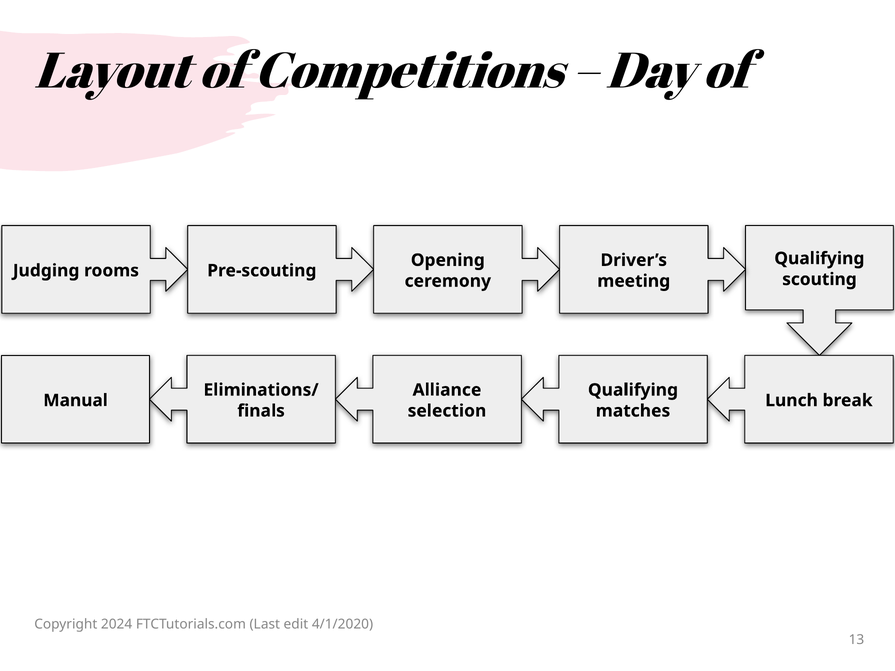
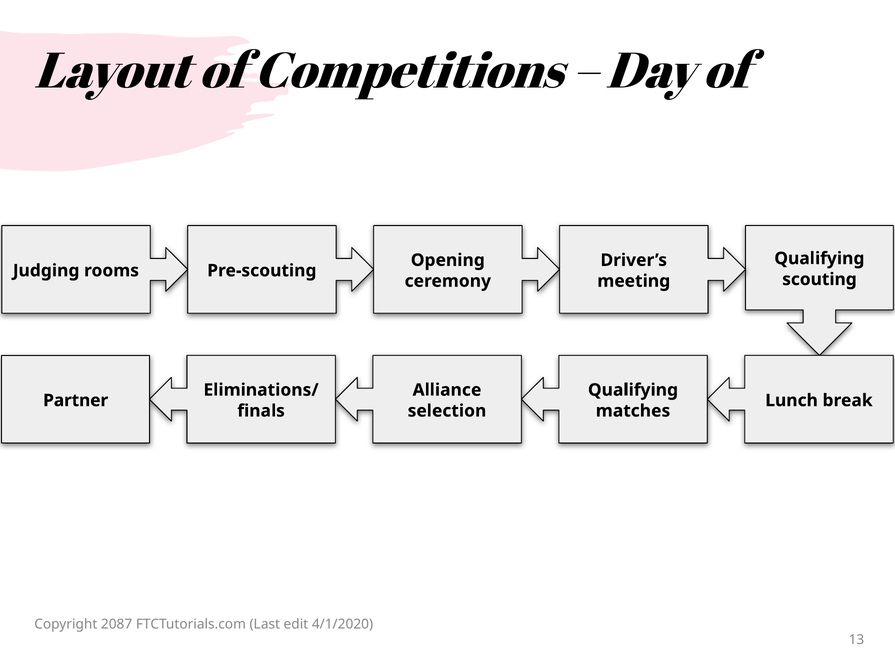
Manual: Manual -> Partner
2024: 2024 -> 2087
